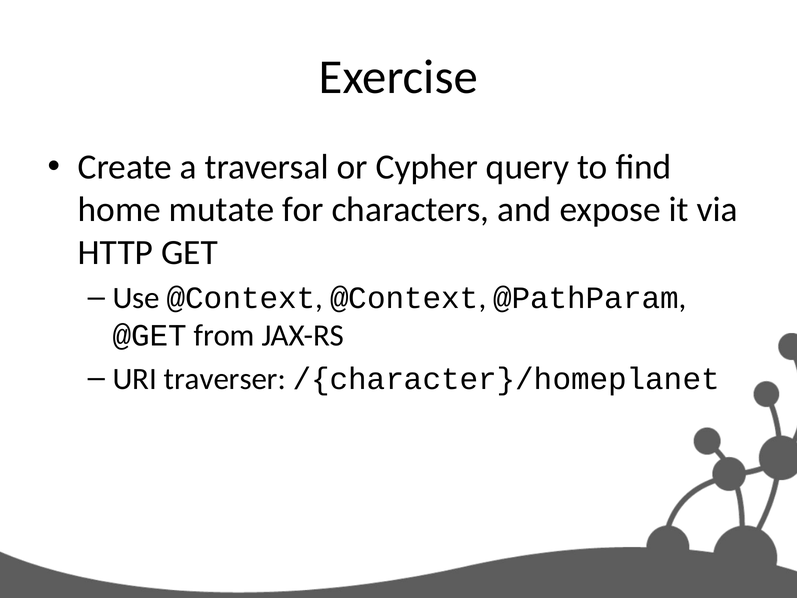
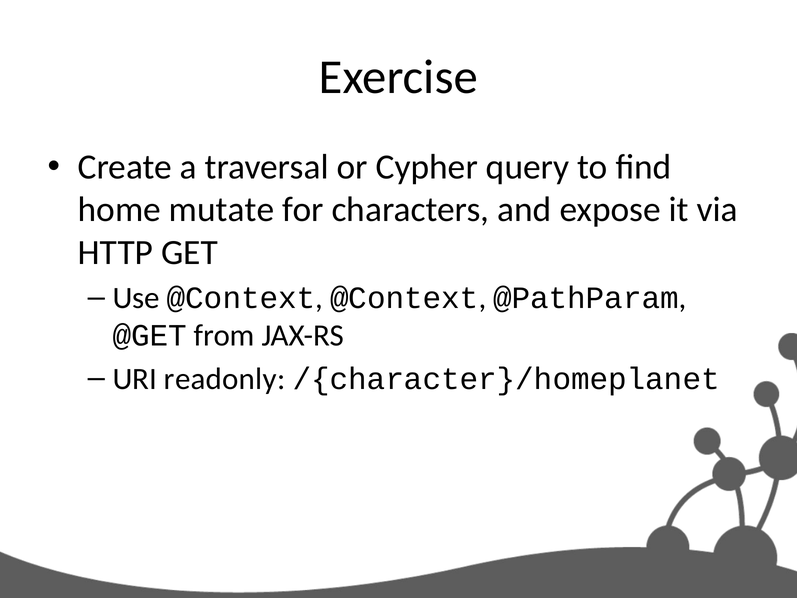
traverser: traverser -> readonly
